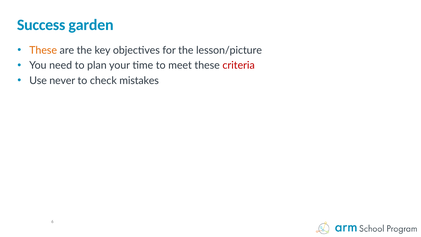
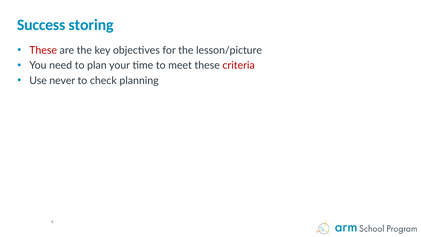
garden: garden -> storing
These at (43, 50) colour: orange -> red
mistakes: mistakes -> planning
